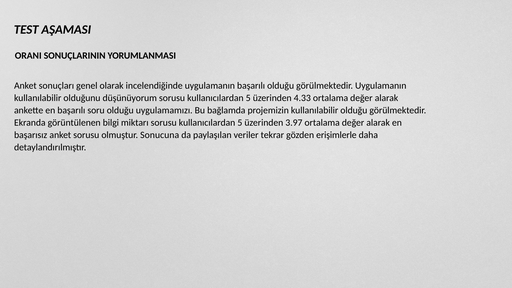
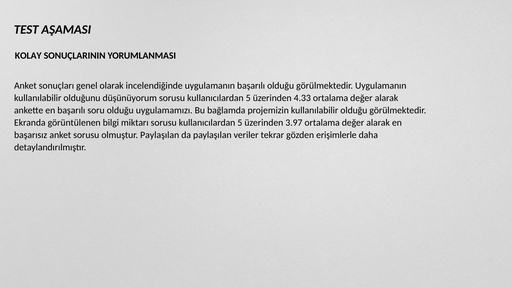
ORANI: ORANI -> KOLAY
olmuştur Sonucuna: Sonucuna -> Paylaşılan
